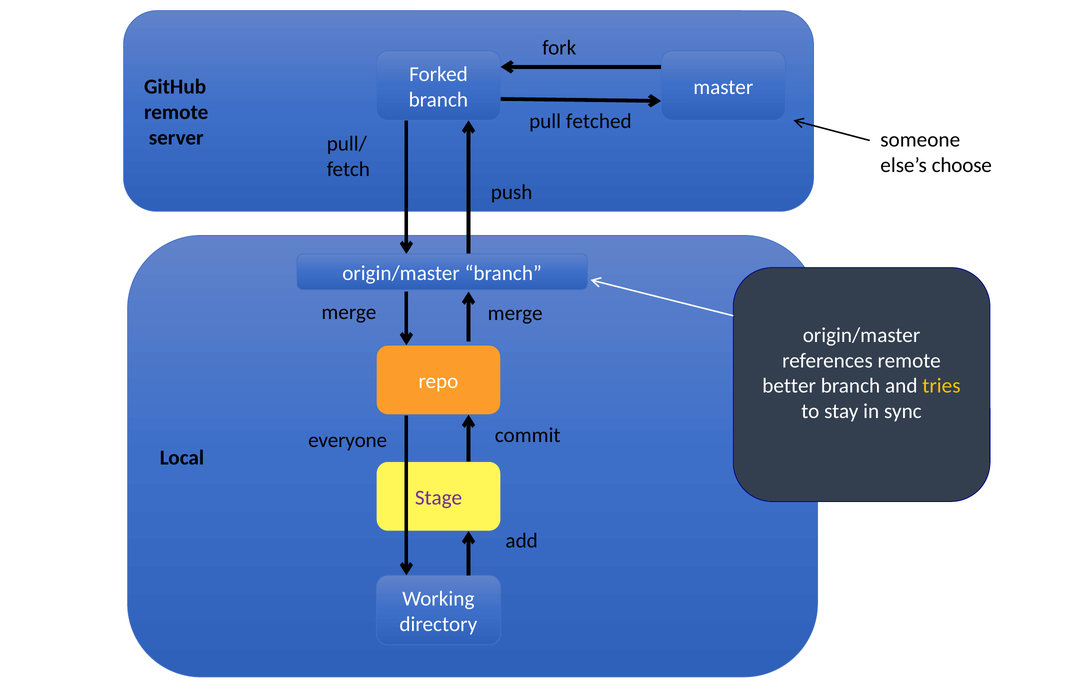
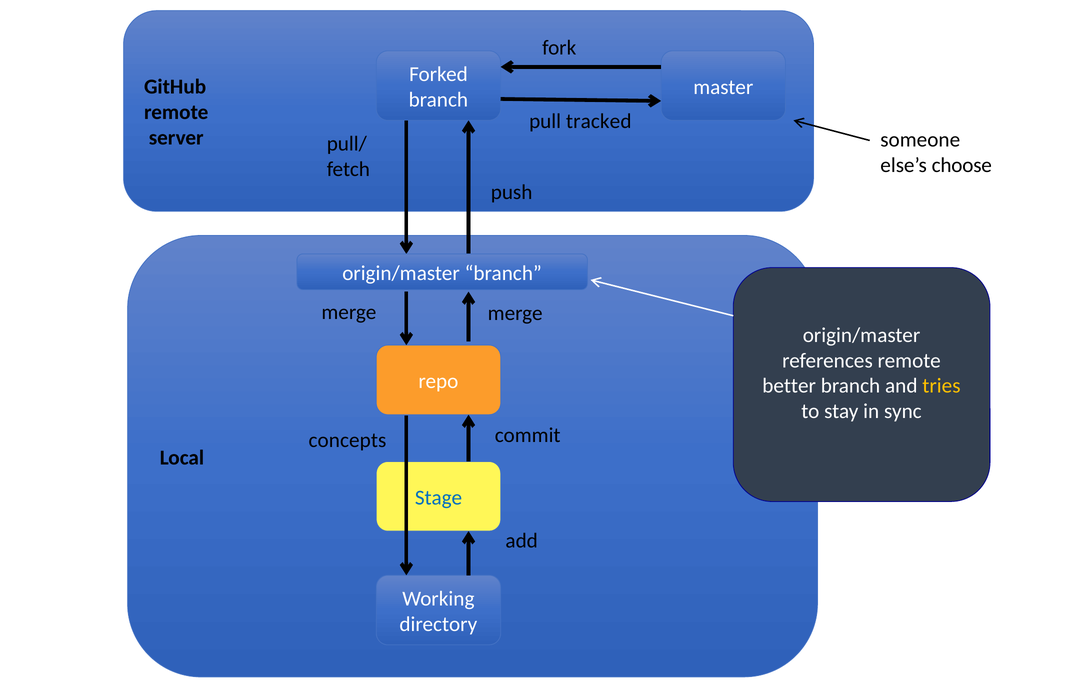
fetched: fetched -> tracked
everyone: everyone -> concepts
Stage colour: purple -> blue
